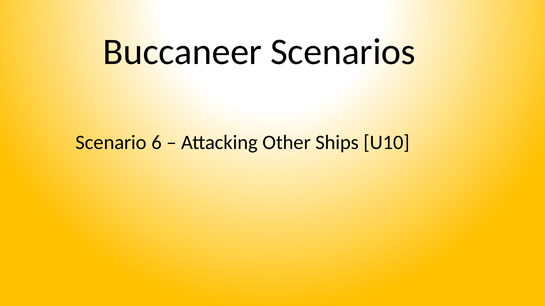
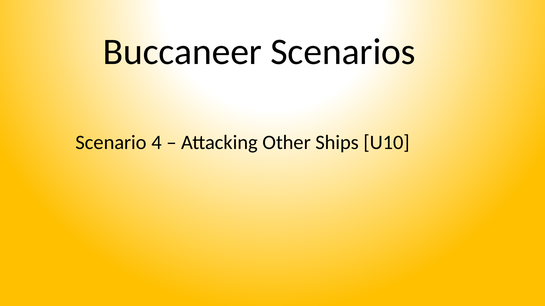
6: 6 -> 4
